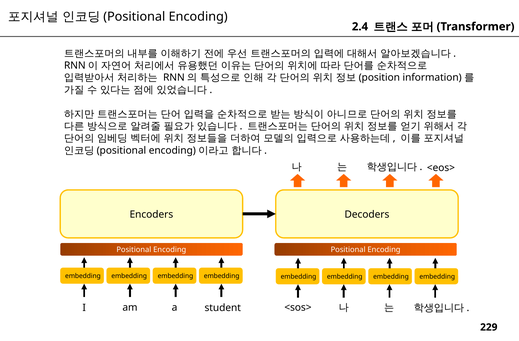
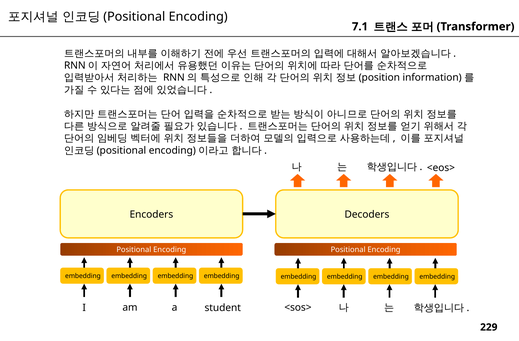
2.4: 2.4 -> 7.1
